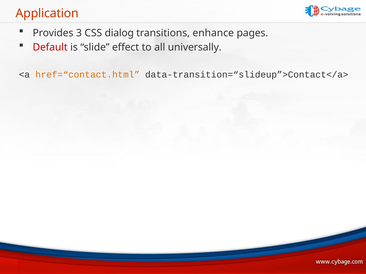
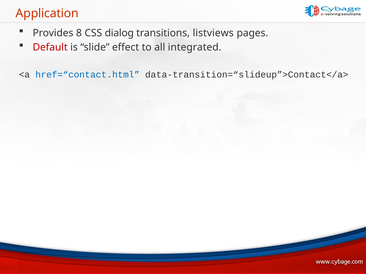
3: 3 -> 8
enhance: enhance -> listviews
universally: universally -> integrated
href=“contact.html colour: orange -> blue
